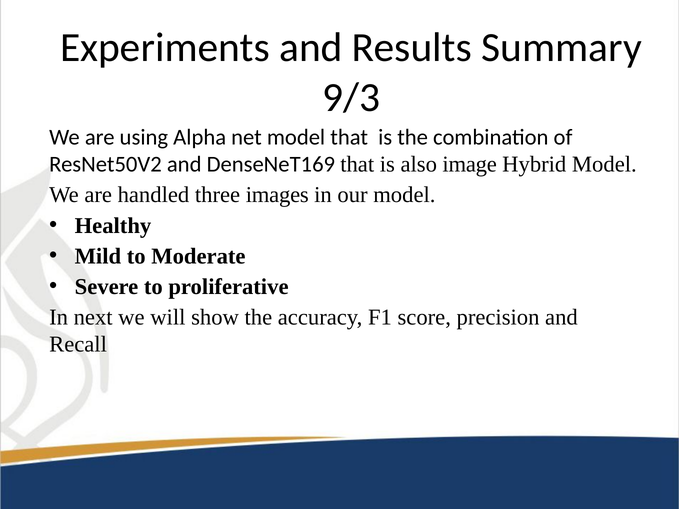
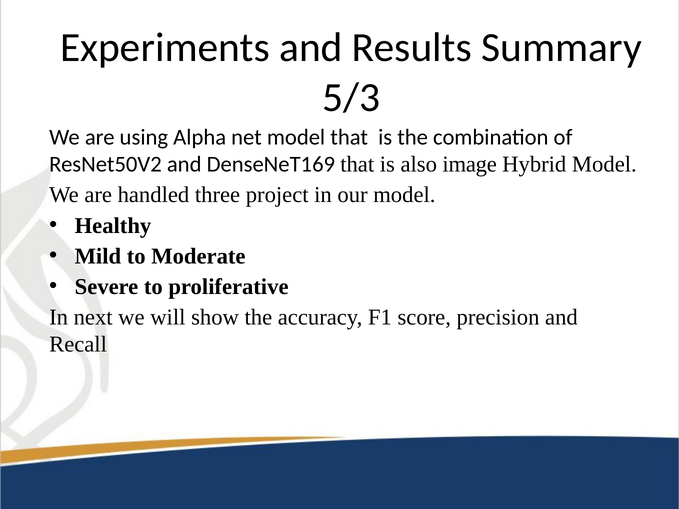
9/3: 9/3 -> 5/3
images: images -> project
